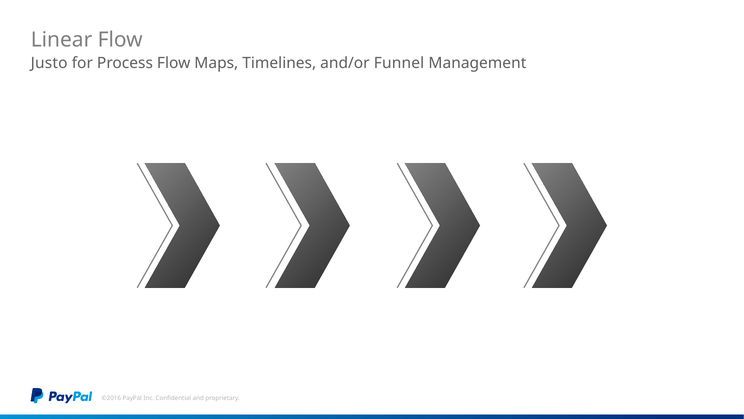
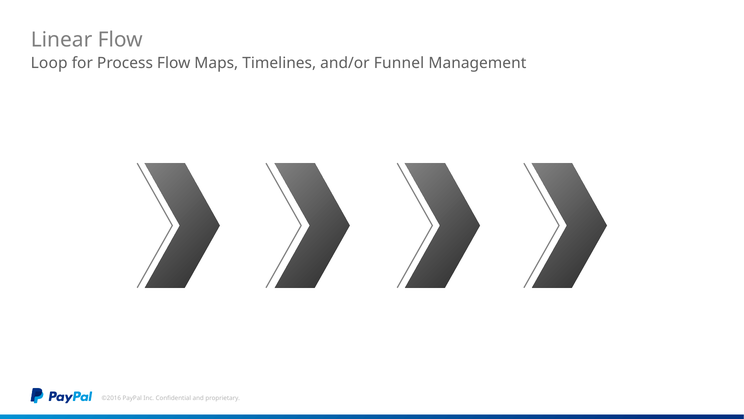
Justo: Justo -> Loop
